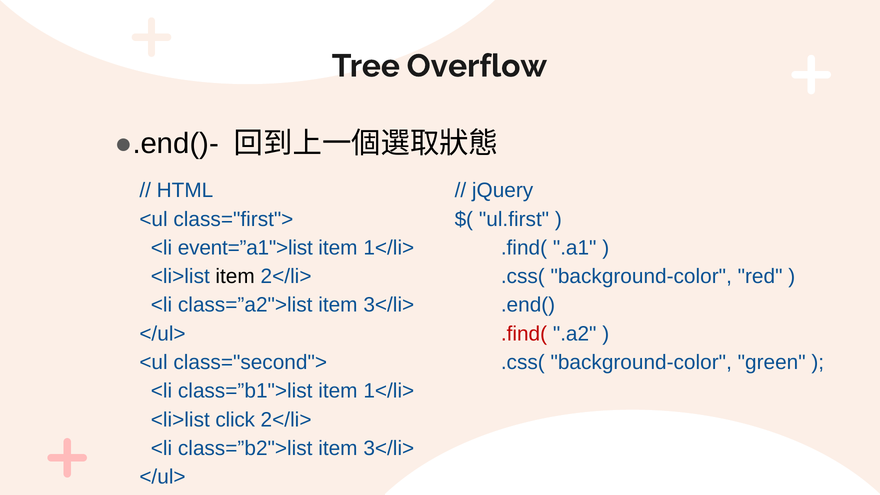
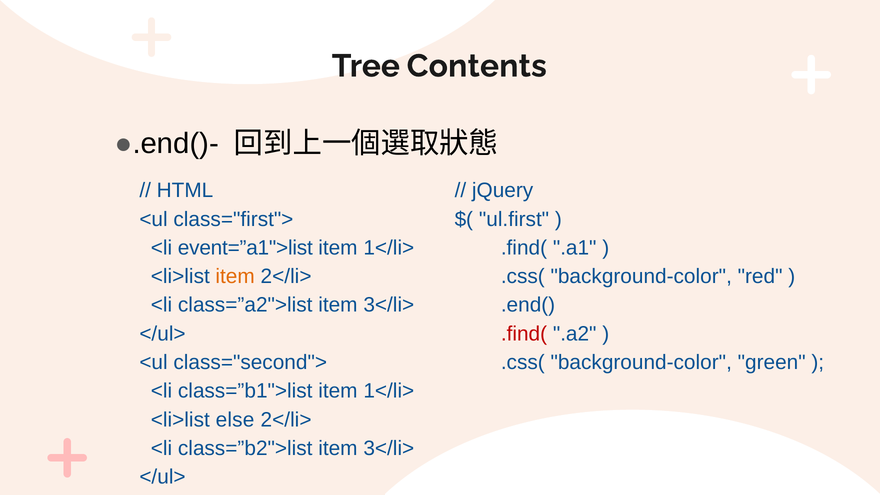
Overflow: Overflow -> Contents
item at (235, 276) colour: black -> orange
click: click -> else
